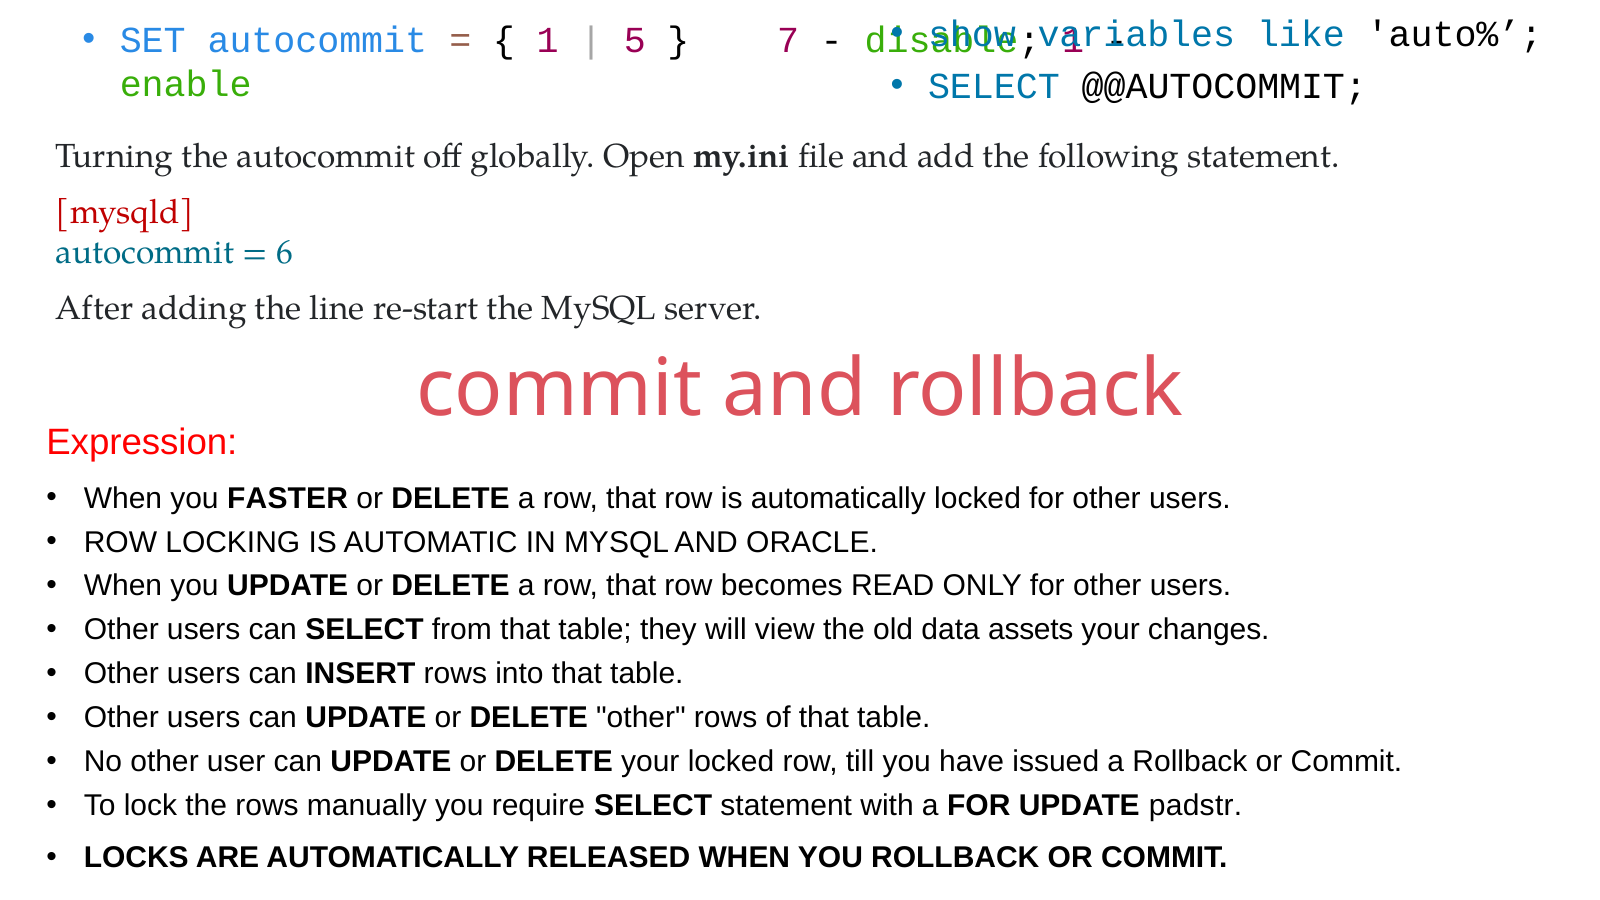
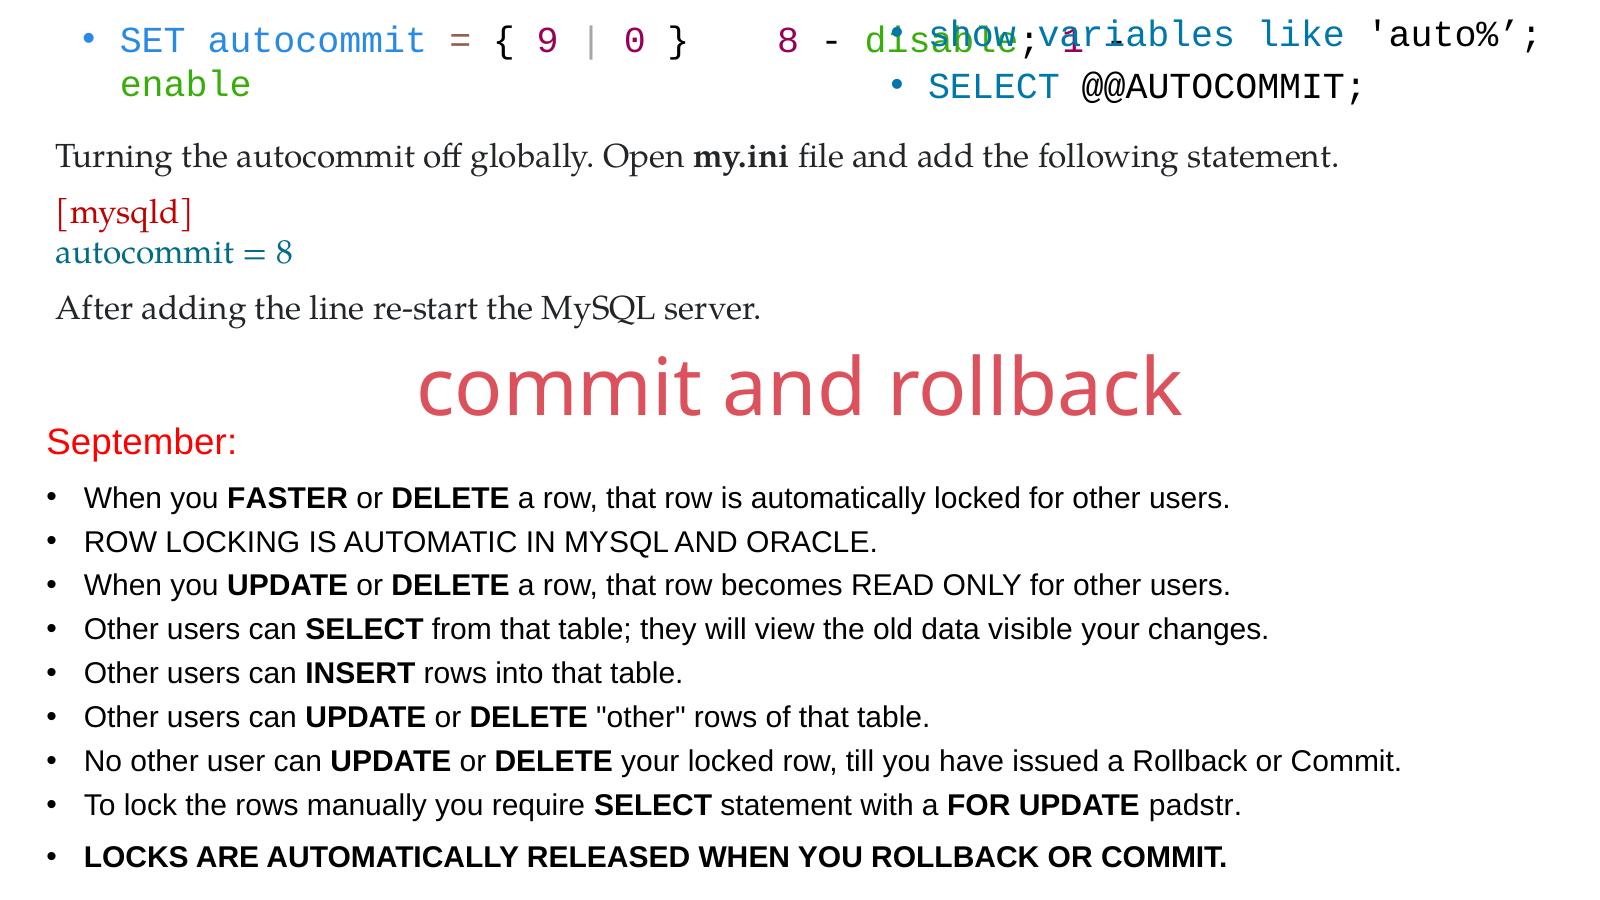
1 at (548, 40): 1 -> 9
5: 5 -> 0
7 at (788, 40): 7 -> 8
6 at (284, 253): 6 -> 8
Expression: Expression -> September
assets: assets -> visible
